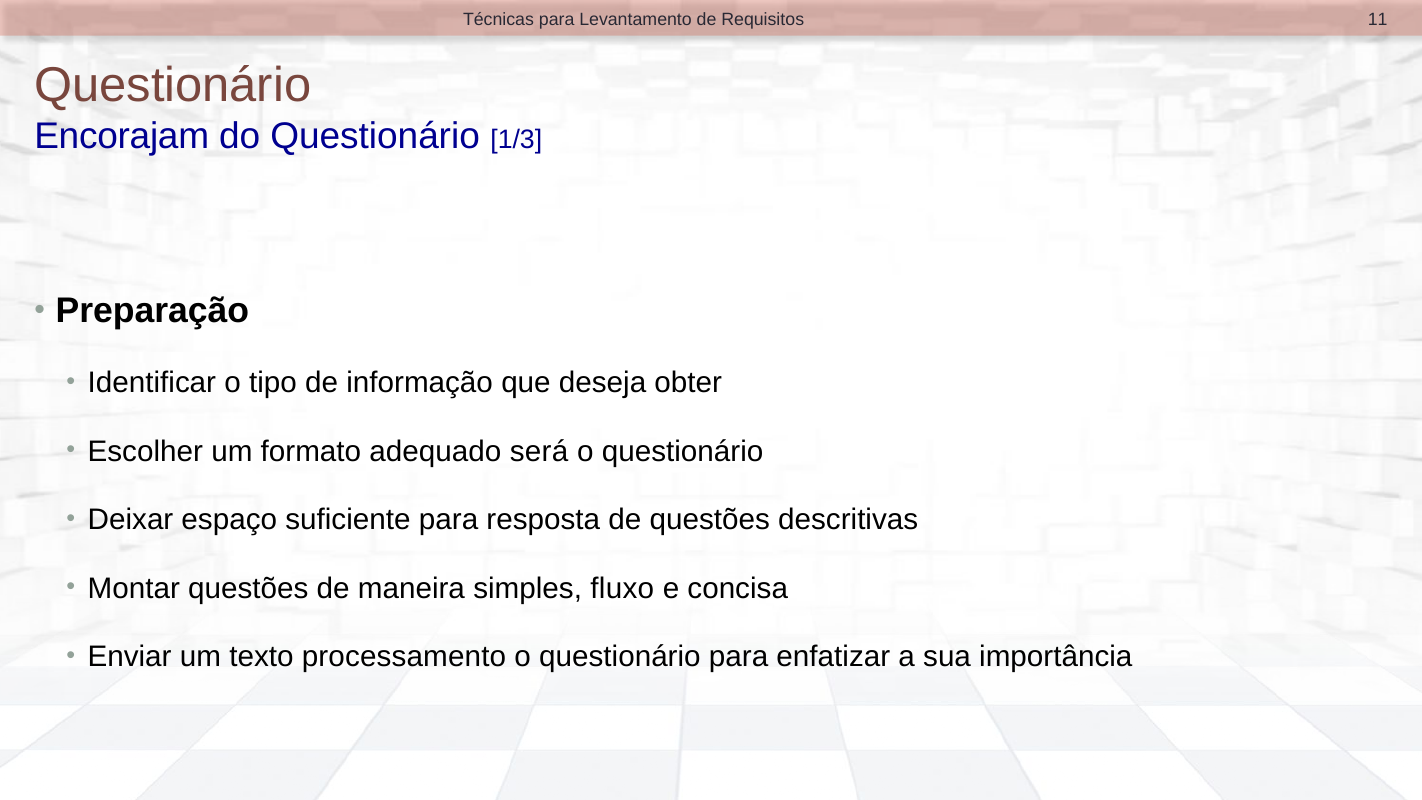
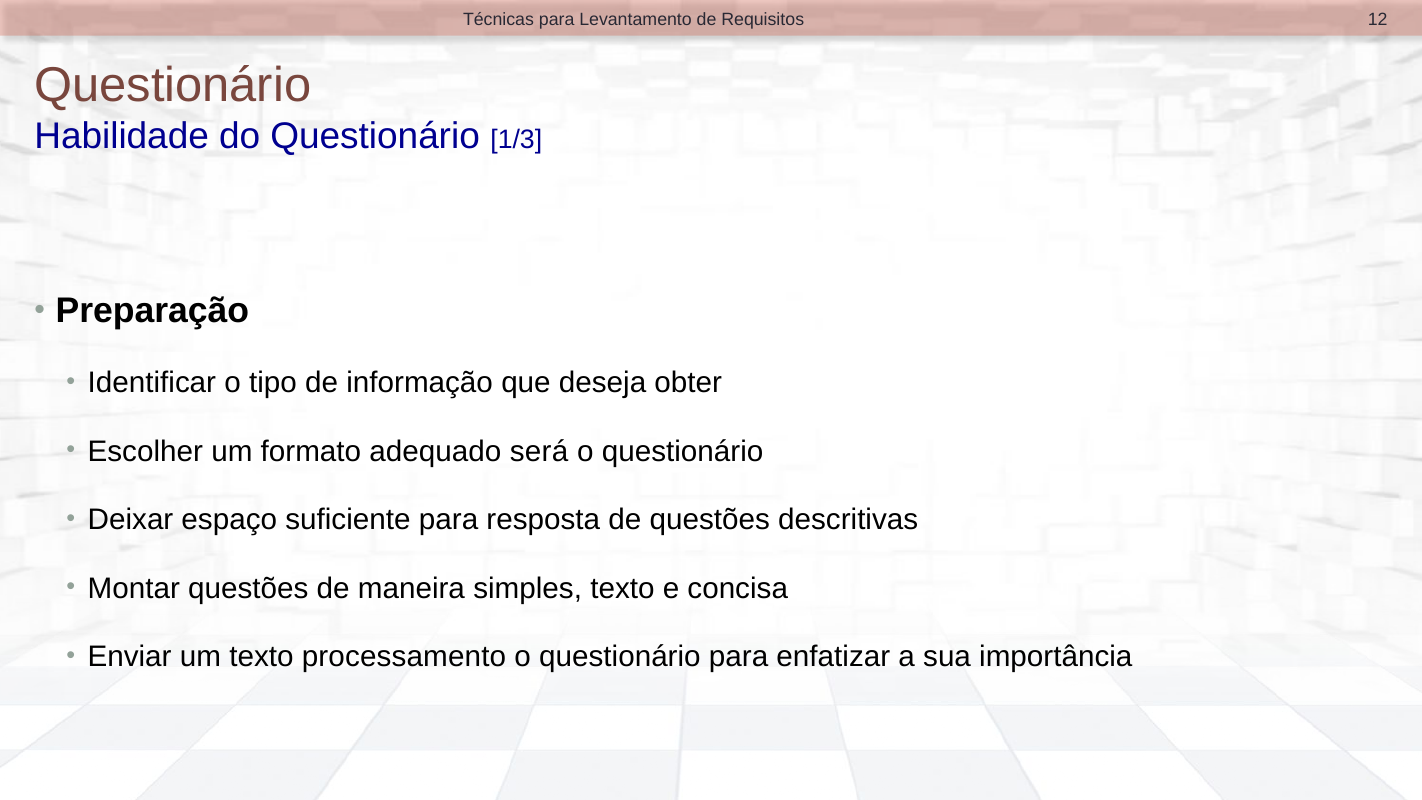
11: 11 -> 12
Encorajam: Encorajam -> Habilidade
simples fluxo: fluxo -> texto
